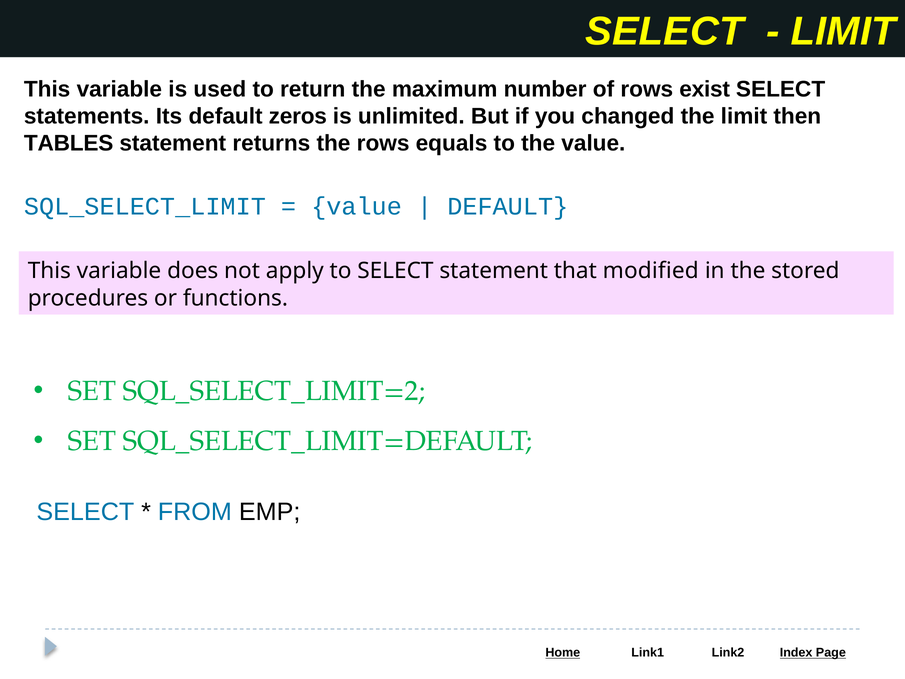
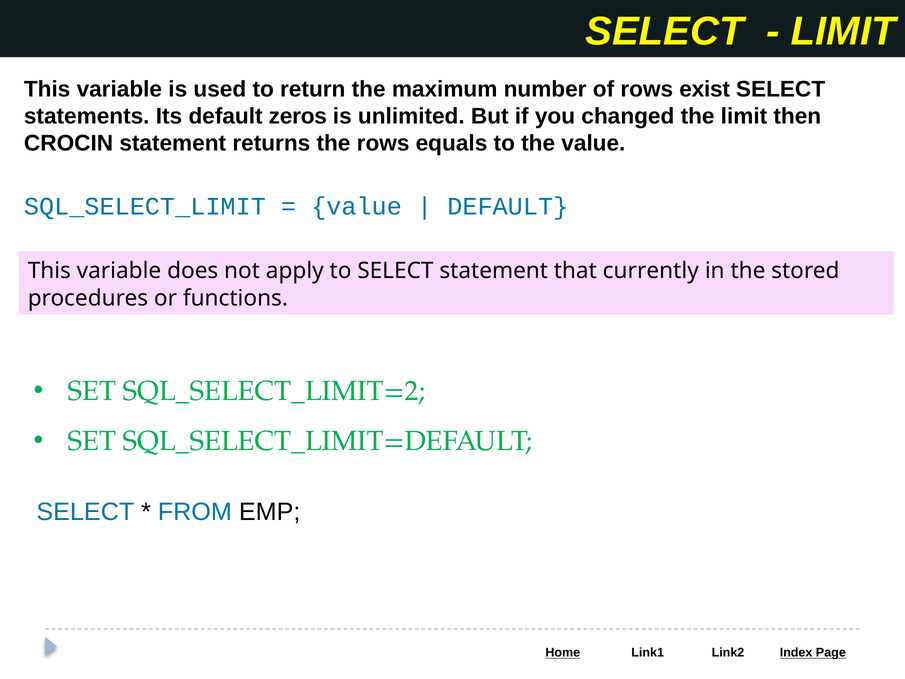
TABLES: TABLES -> CROCIN
modified: modified -> currently
